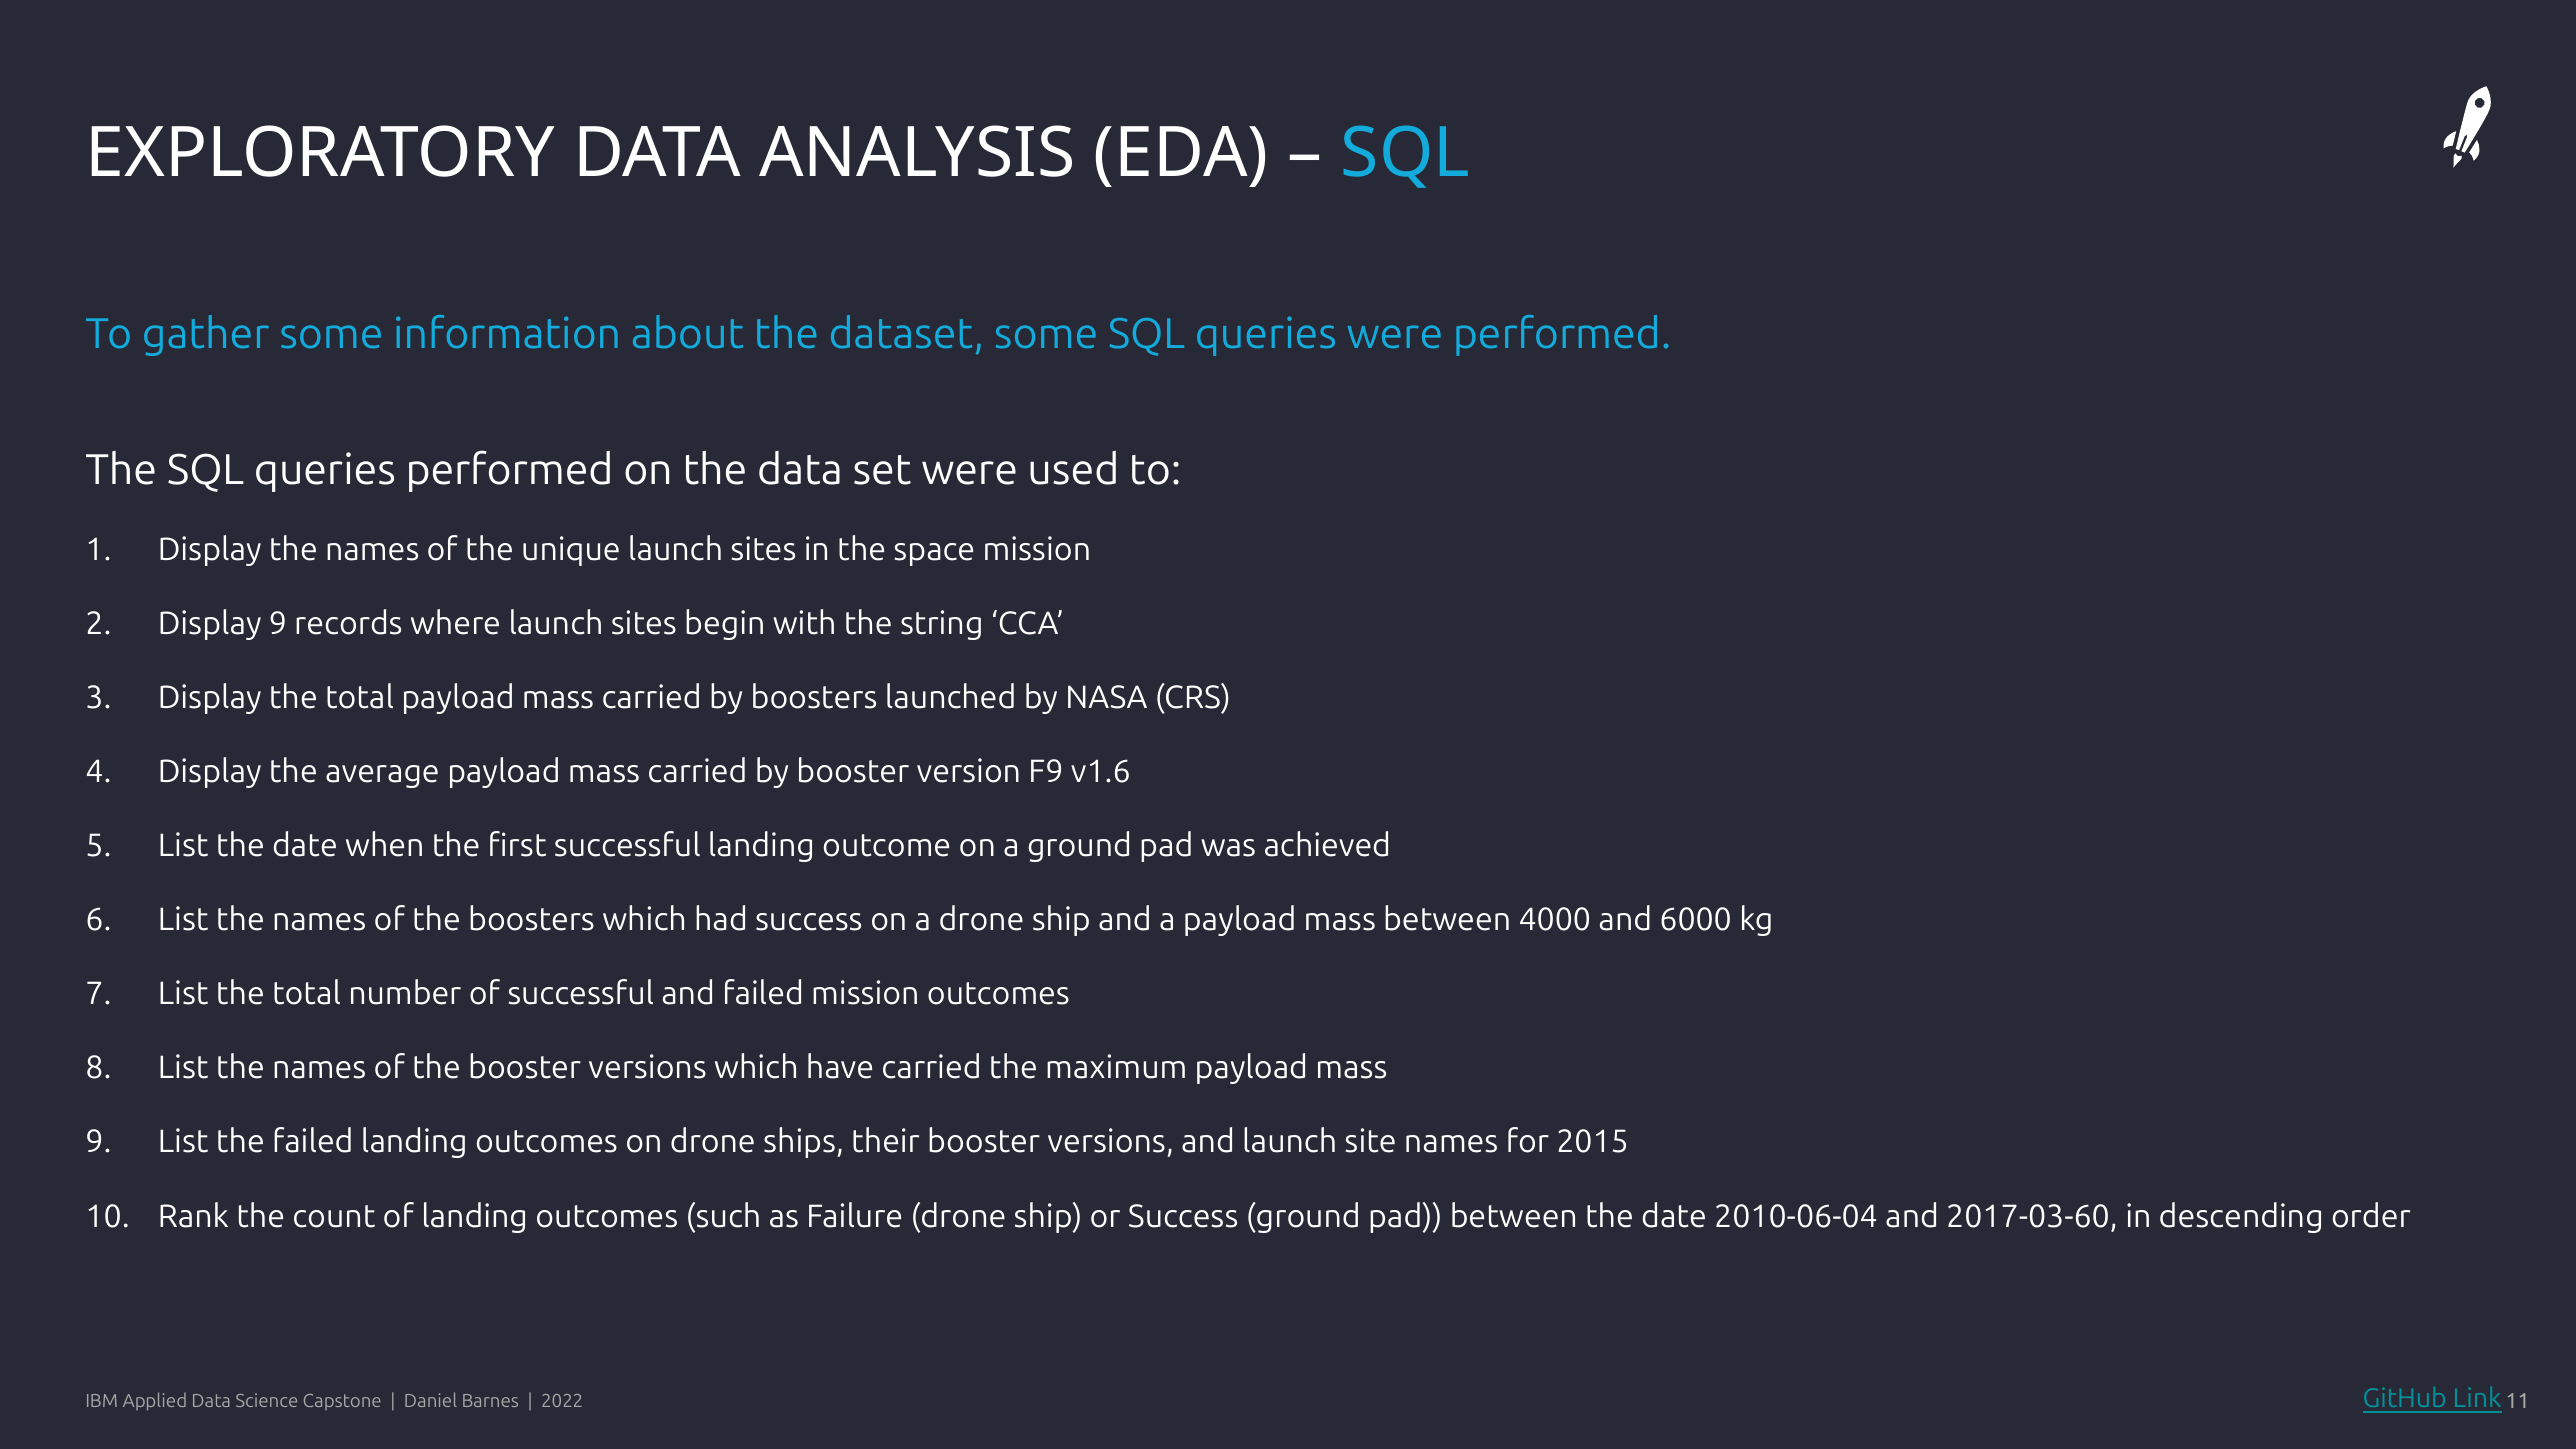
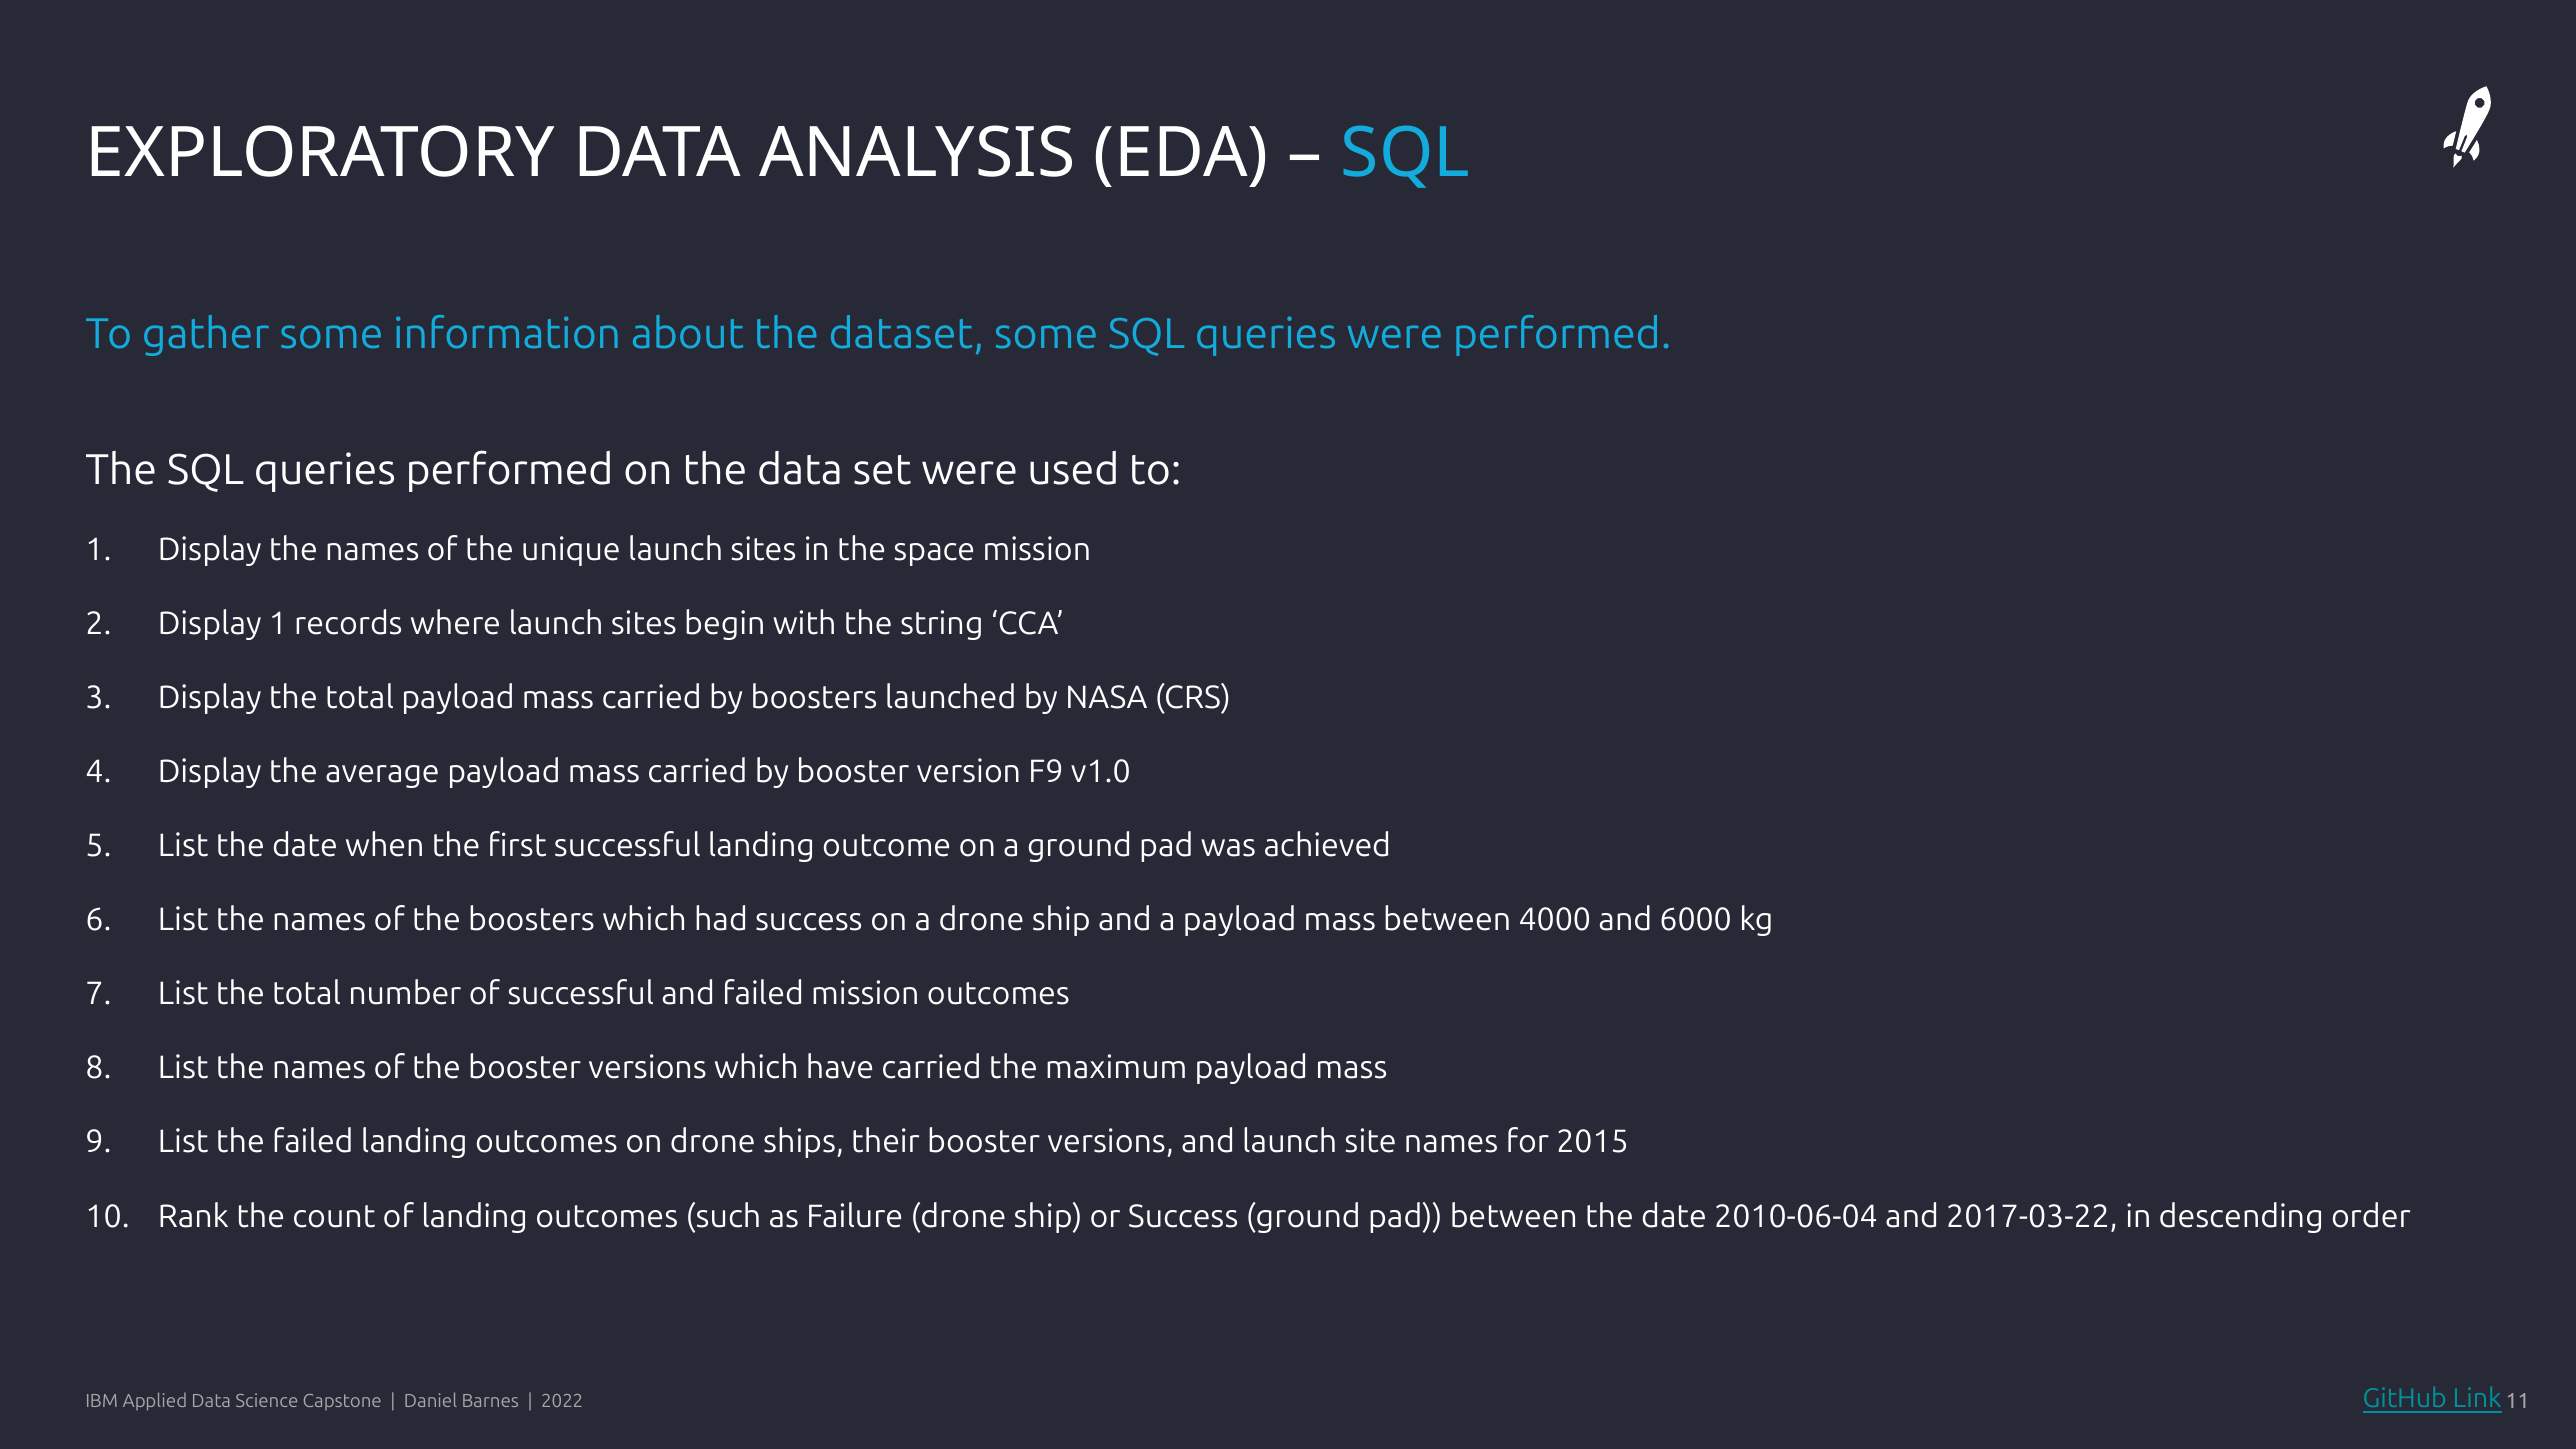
Display 9: 9 -> 1
v1.6: v1.6 -> v1.0
2017-03-60: 2017-03-60 -> 2017-03-22
